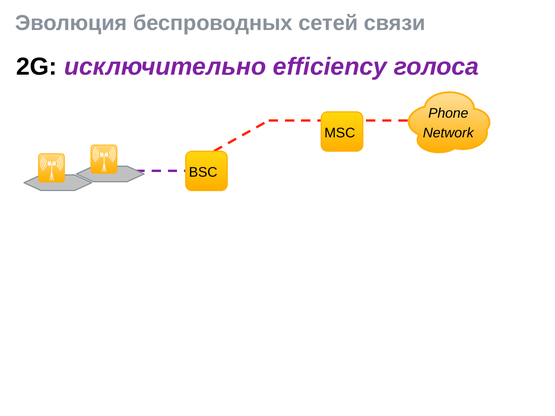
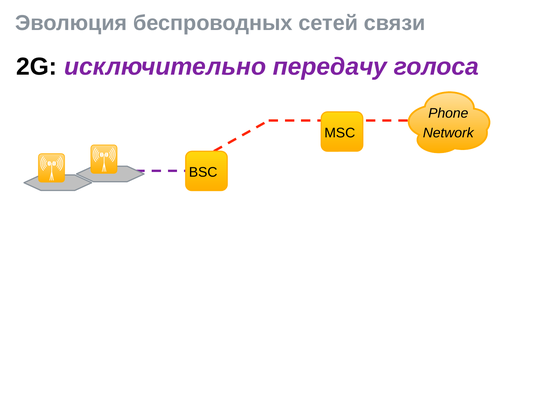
efficiency: efficiency -> передачу
